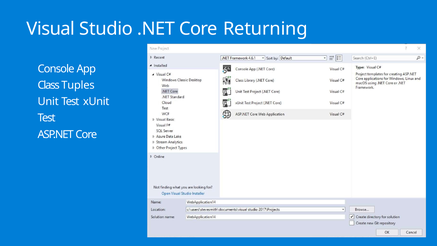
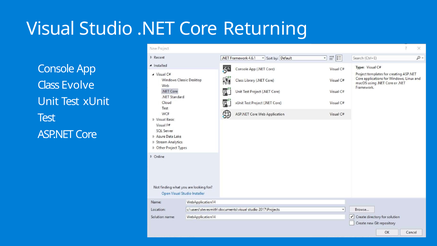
Tuples: Tuples -> Evolve
